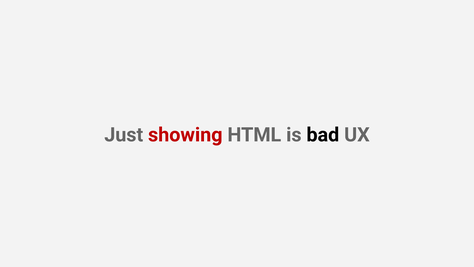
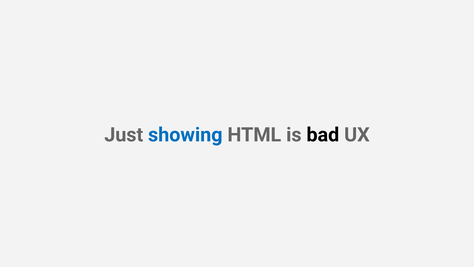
showing colour: red -> blue
